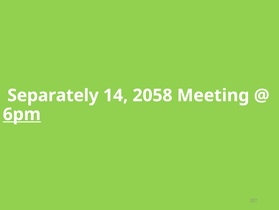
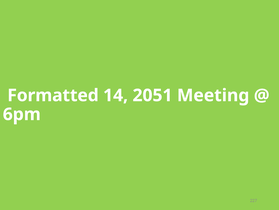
Separately: Separately -> Formatted
2058: 2058 -> 2051
6pm underline: present -> none
